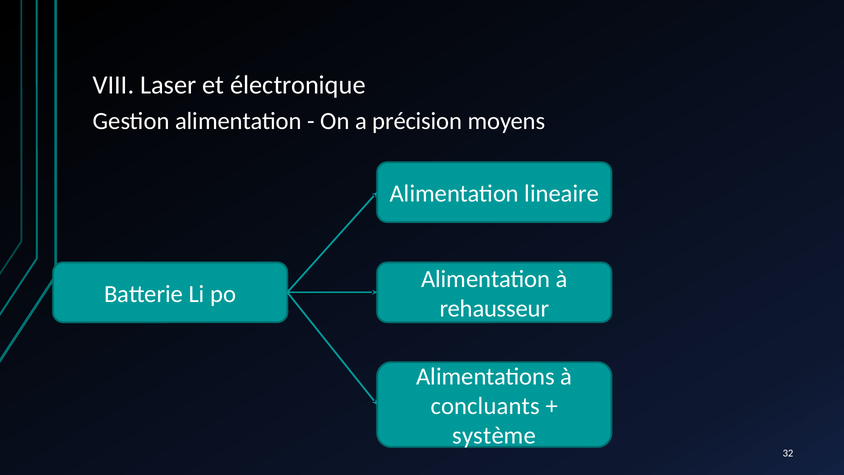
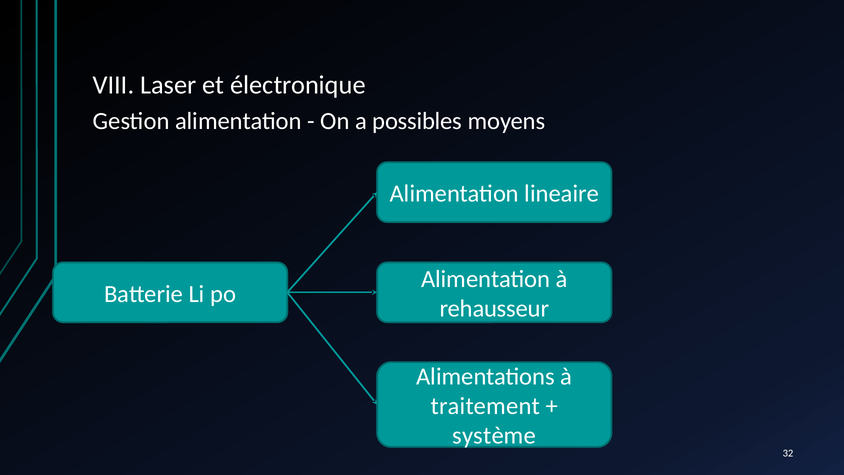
précision: précision -> possibles
concluants: concluants -> traitement
